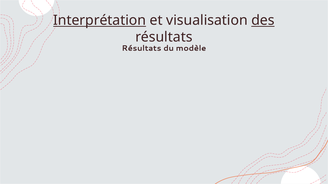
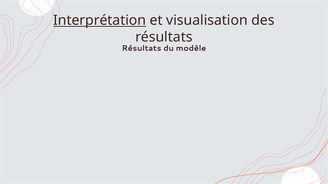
des underline: present -> none
